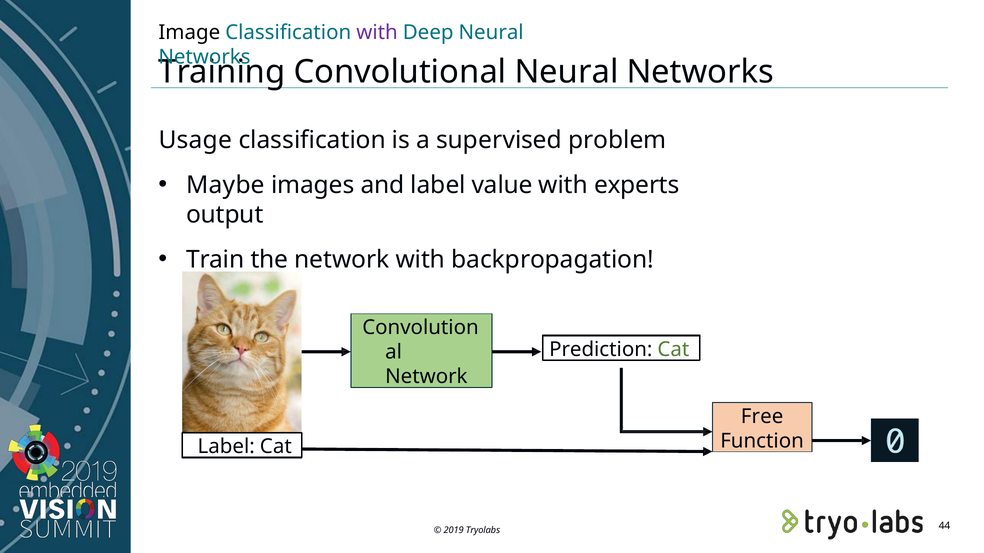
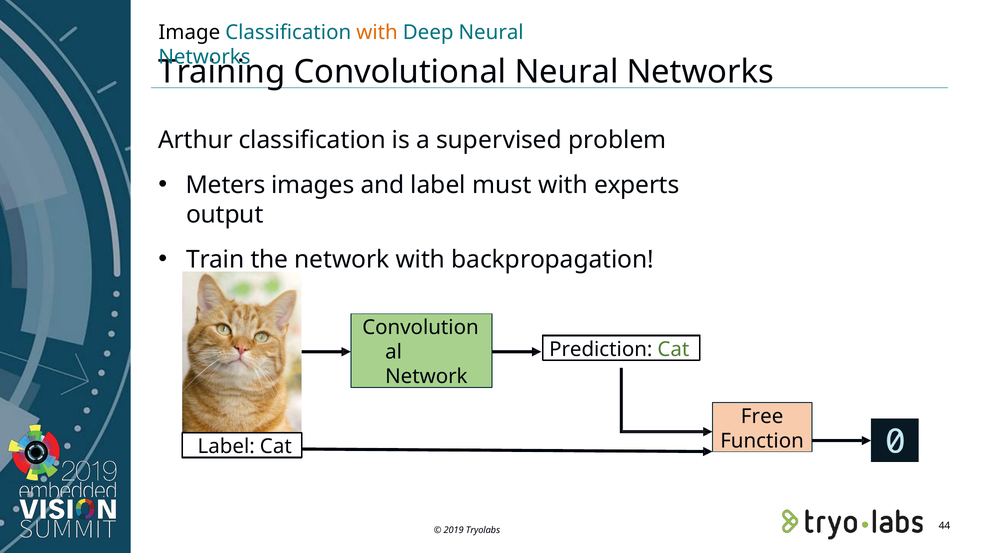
with at (377, 33) colour: purple -> orange
Usage: Usage -> Arthur
Maybe: Maybe -> Meters
value: value -> must
